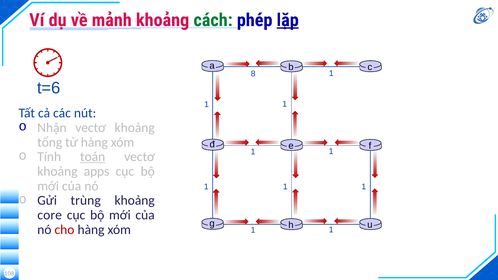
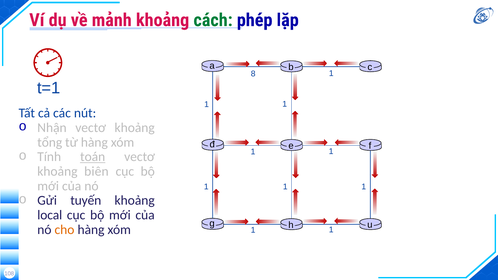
lặp underline: present -> none
t=6: t=6 -> t=1
apps: apps -> biên
trùng: trùng -> tuyến
core: core -> local
cho colour: red -> orange
